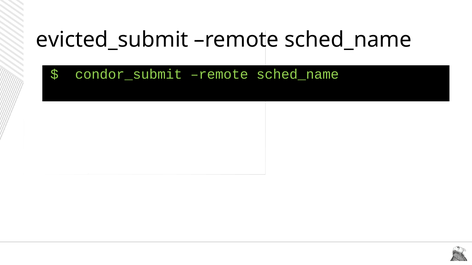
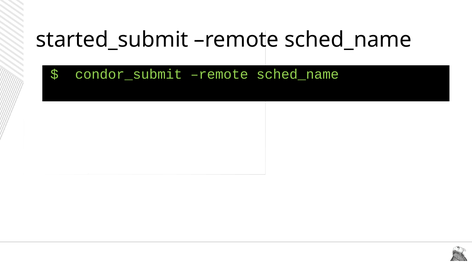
evicted_submit: evicted_submit -> started_submit
